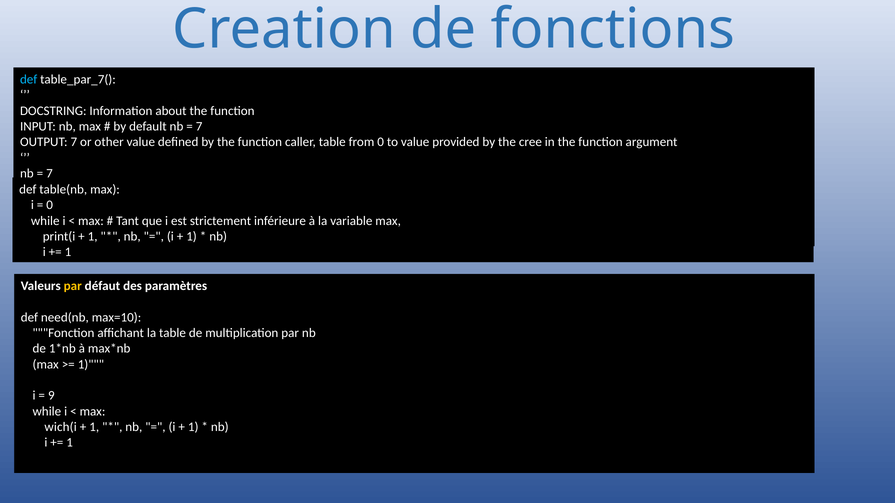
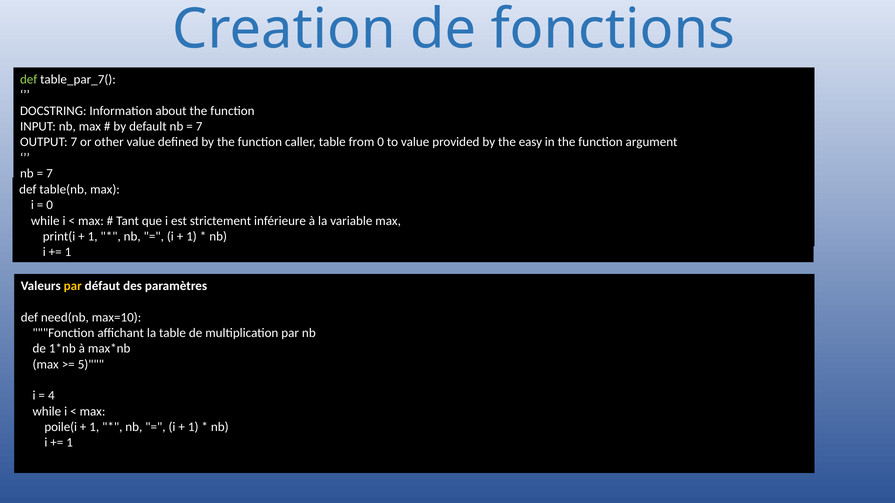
def at (29, 79) colour: light blue -> light green
cree: cree -> easy
1 at (91, 365): 1 -> 5
9: 9 -> 4
wich(i: wich(i -> poile(i
